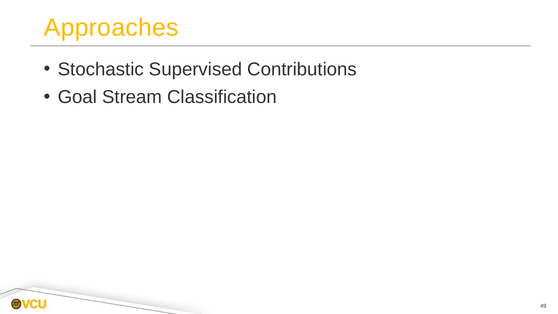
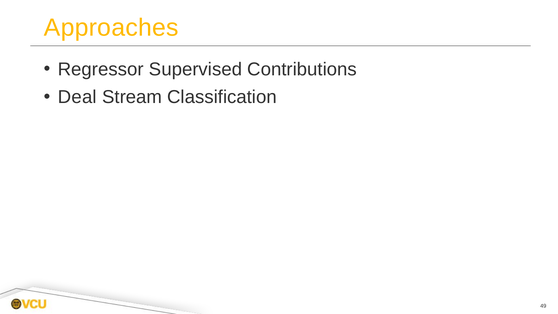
Stochastic: Stochastic -> Regressor
Goal: Goal -> Deal
